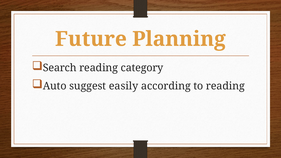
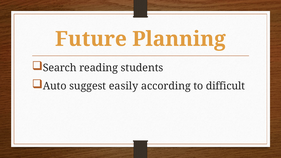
category: category -> students
to reading: reading -> difficult
